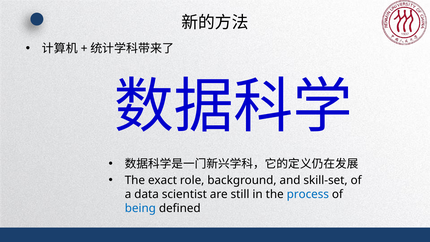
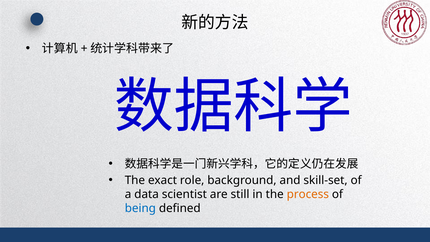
process colour: blue -> orange
